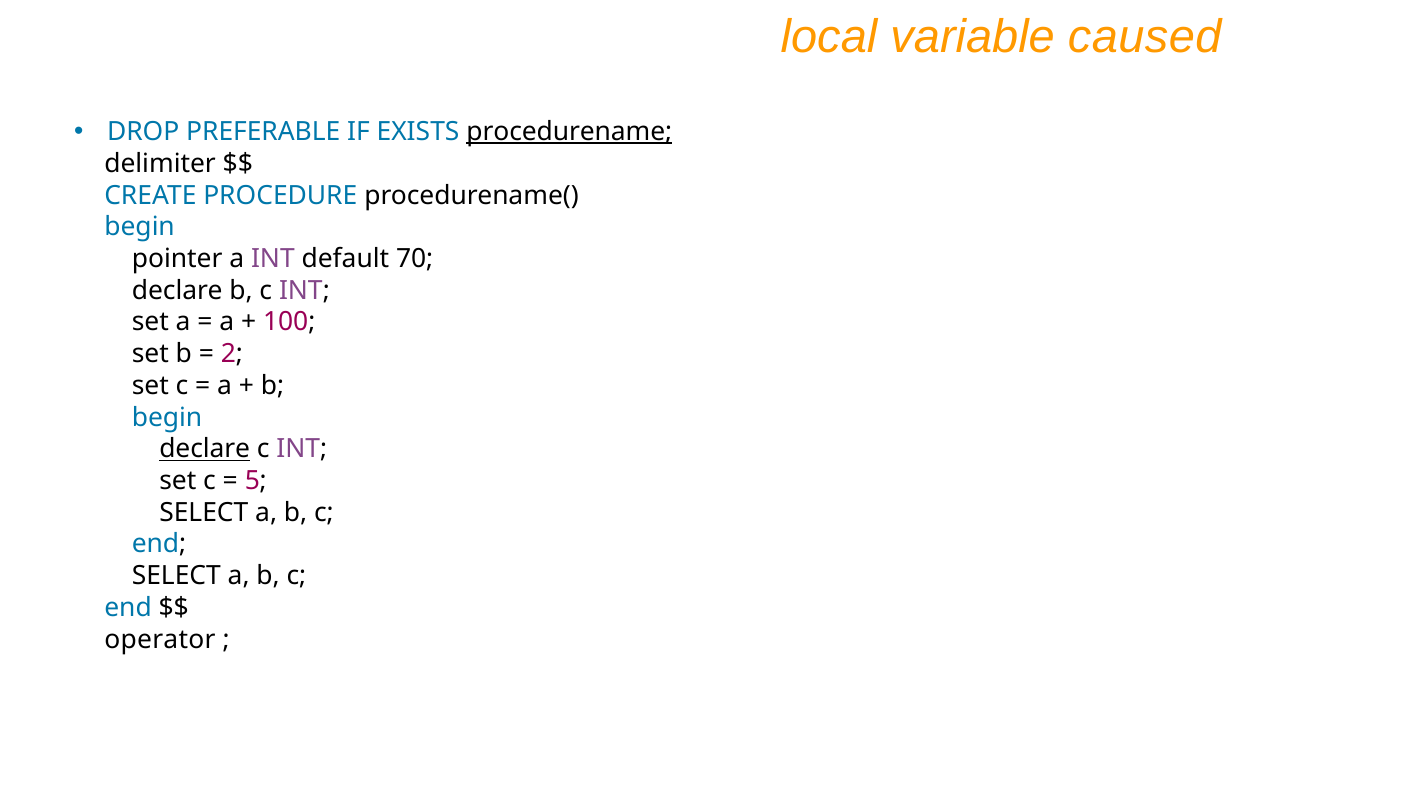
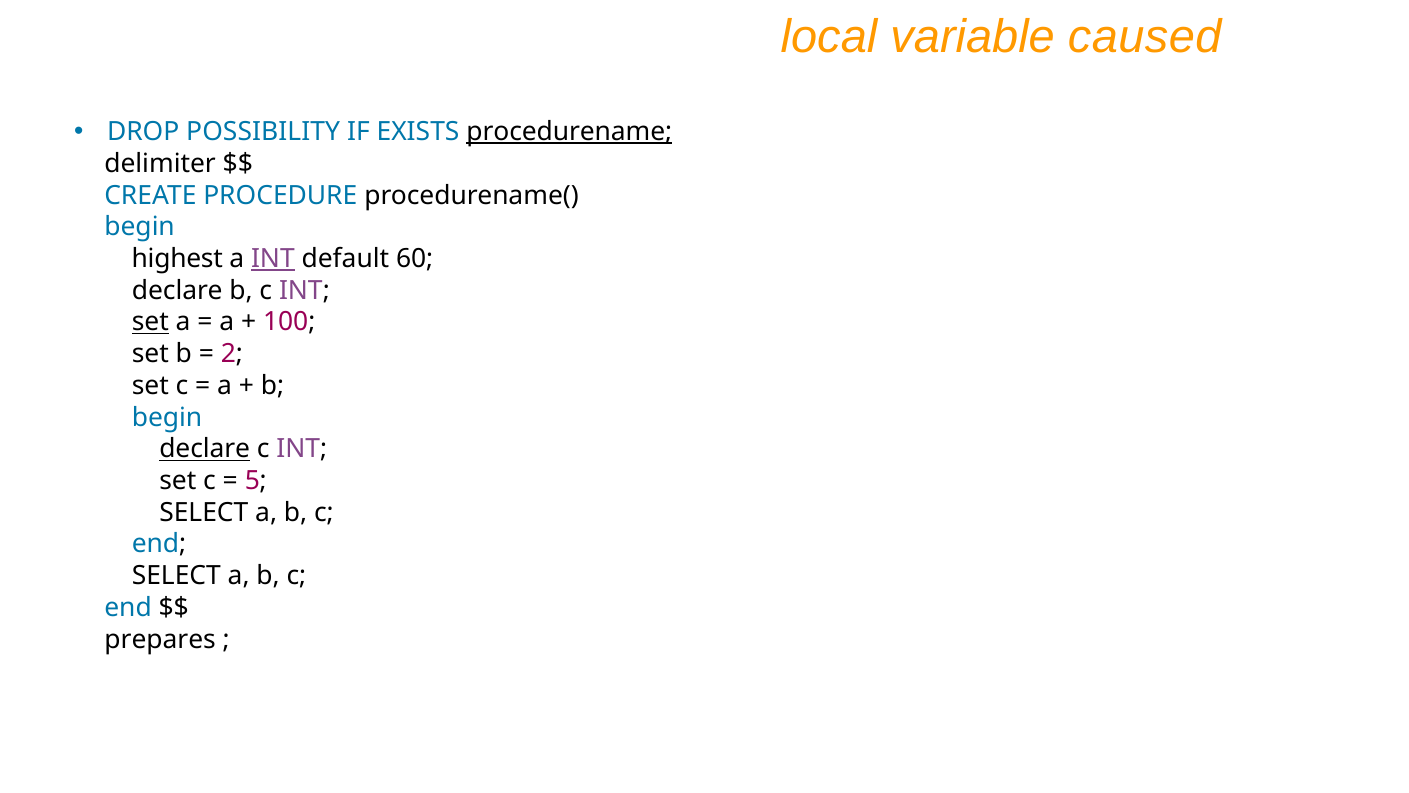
PREFERABLE: PREFERABLE -> POSSIBILITY
pointer: pointer -> highest
INT at (273, 259) underline: none -> present
70: 70 -> 60
set at (150, 322) underline: none -> present
operator: operator -> prepares
